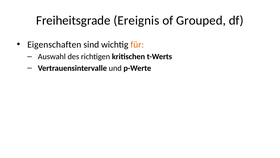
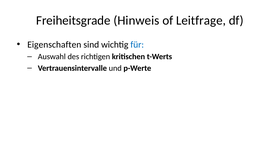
Ereignis: Ereignis -> Hinweis
Grouped: Grouped -> Leitfrage
für colour: orange -> blue
